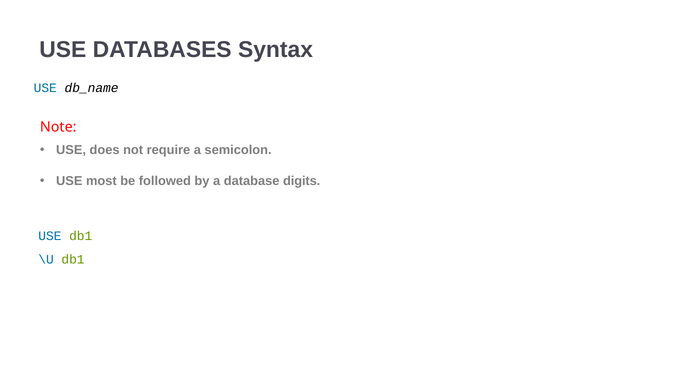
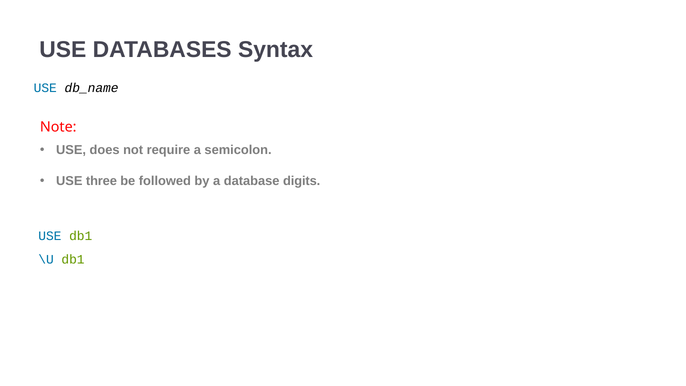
most: most -> three
